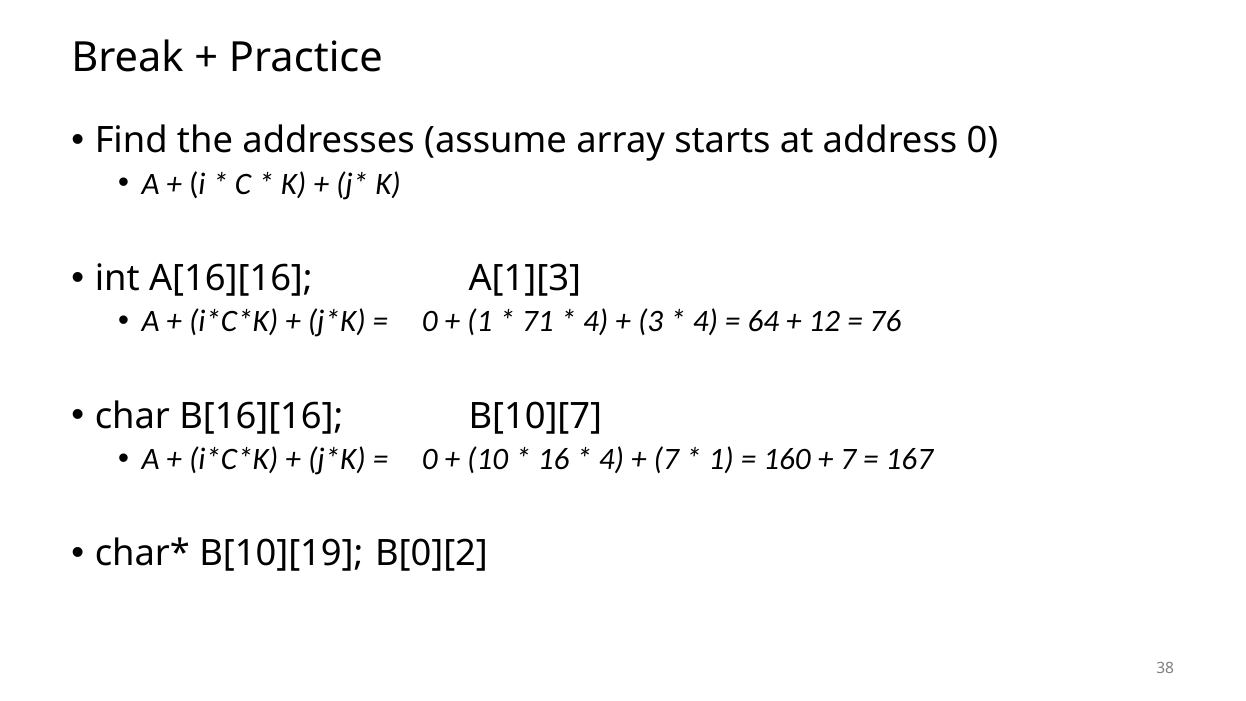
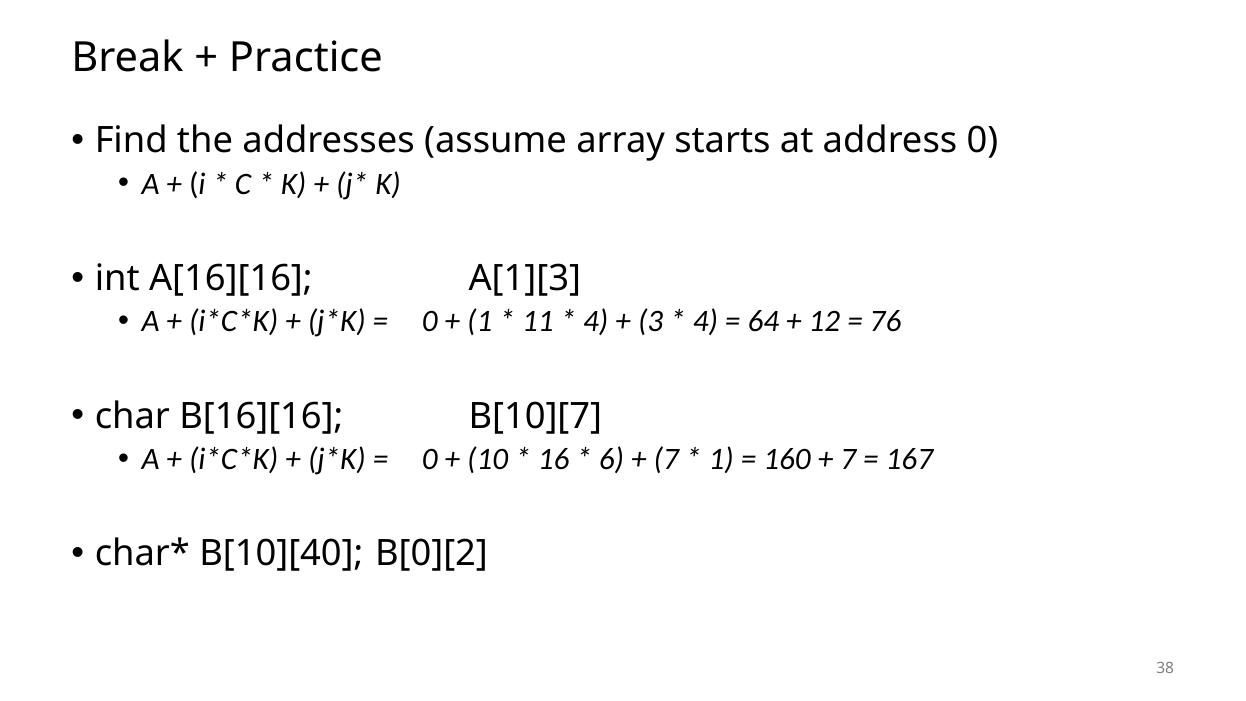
71: 71 -> 11
4 at (612, 459): 4 -> 6
B[10][19: B[10][19 -> B[10][40
